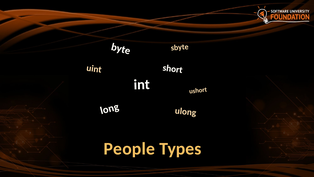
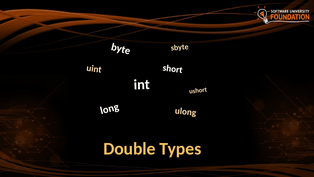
People: People -> Double
